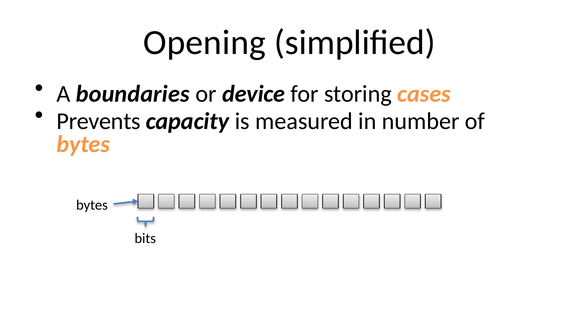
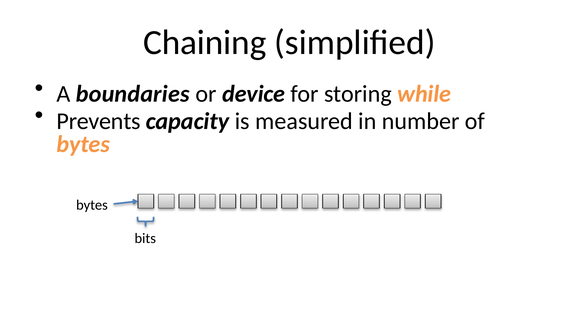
Opening: Opening -> Chaining
cases: cases -> while
